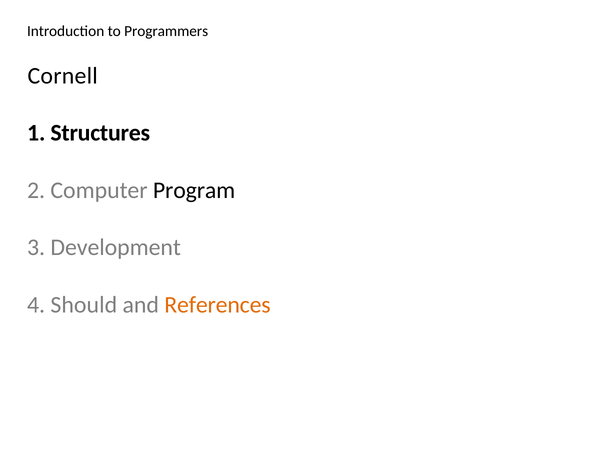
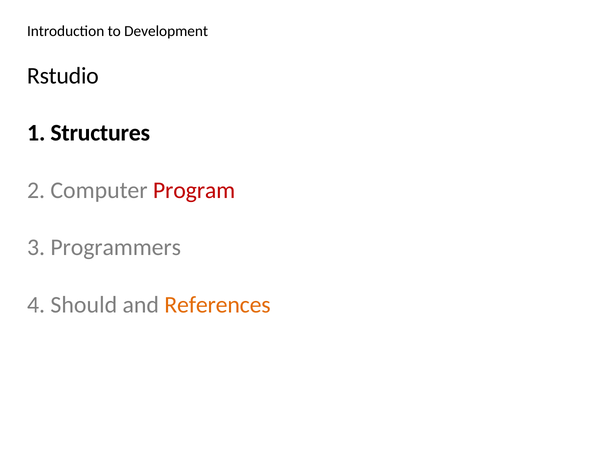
Programmers: Programmers -> Development
Cornell: Cornell -> Rstudio
Program colour: black -> red
Development: Development -> Programmers
